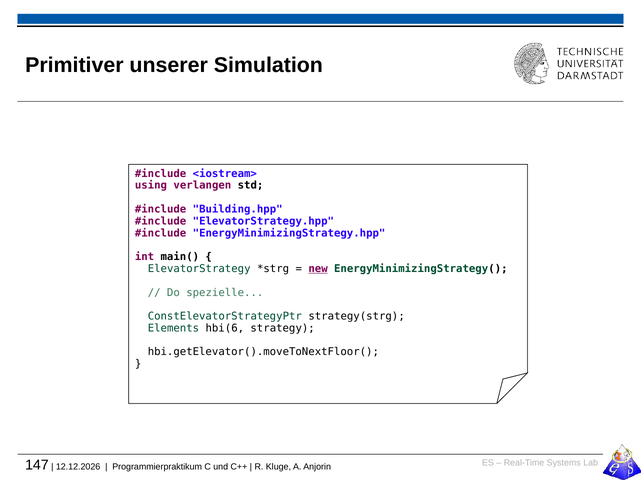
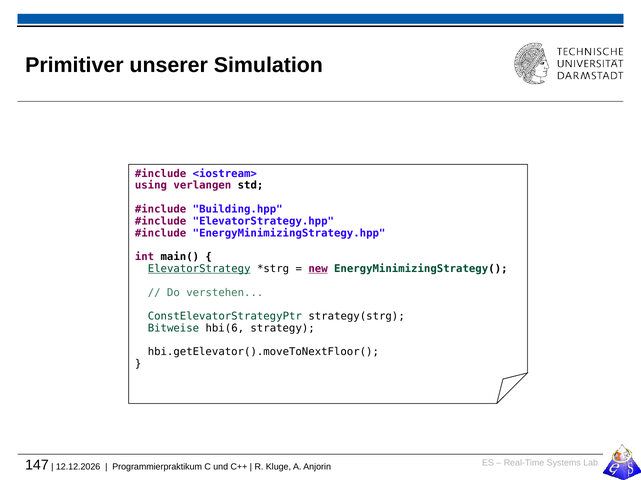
ElevatorStrategy underline: none -> present
spezielle: spezielle -> verstehen
Elements: Elements -> Bitweise
